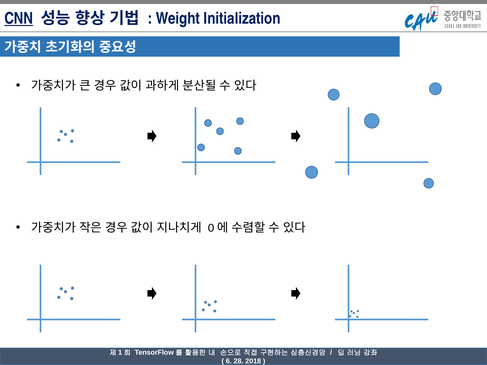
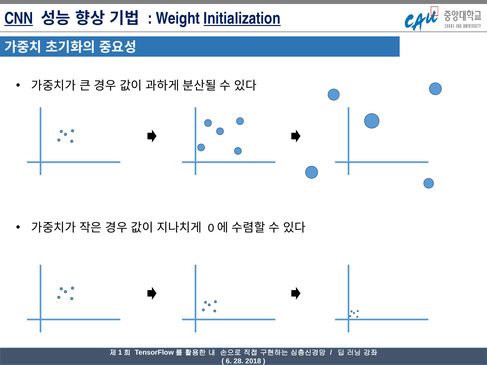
Initialization underline: none -> present
